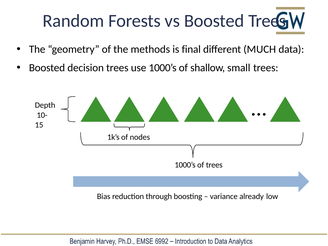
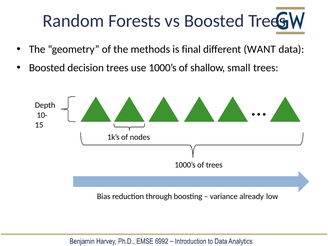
MUCH: MUCH -> WANT
